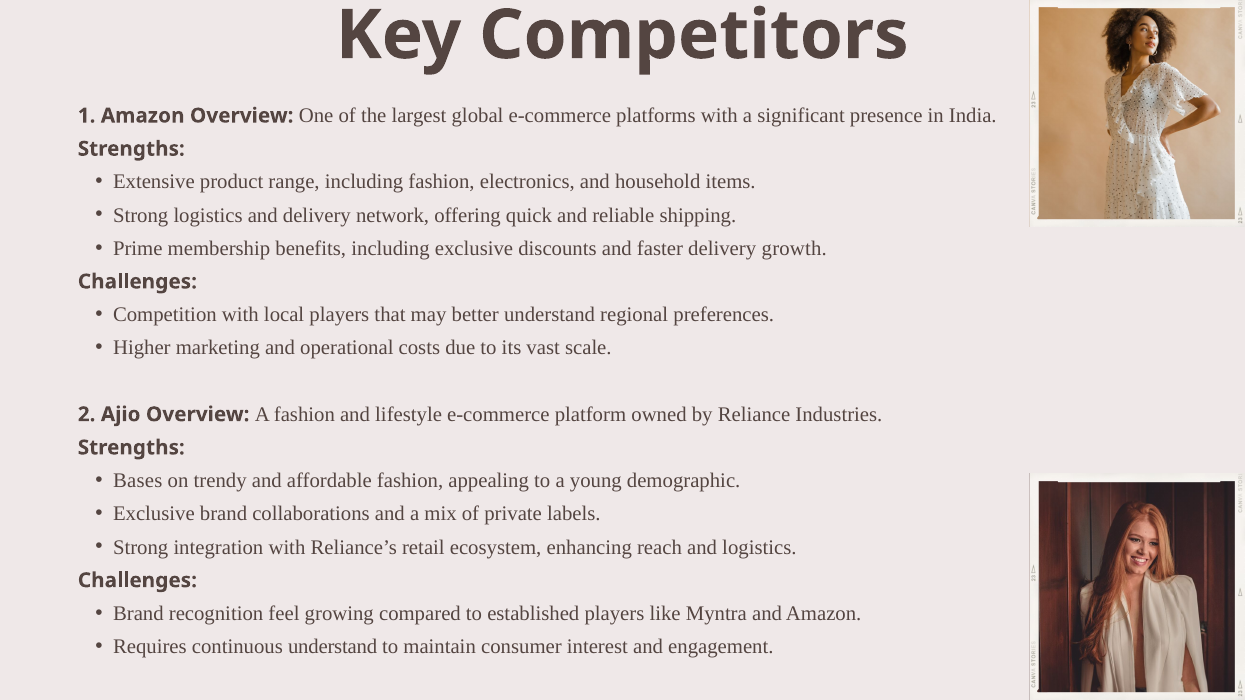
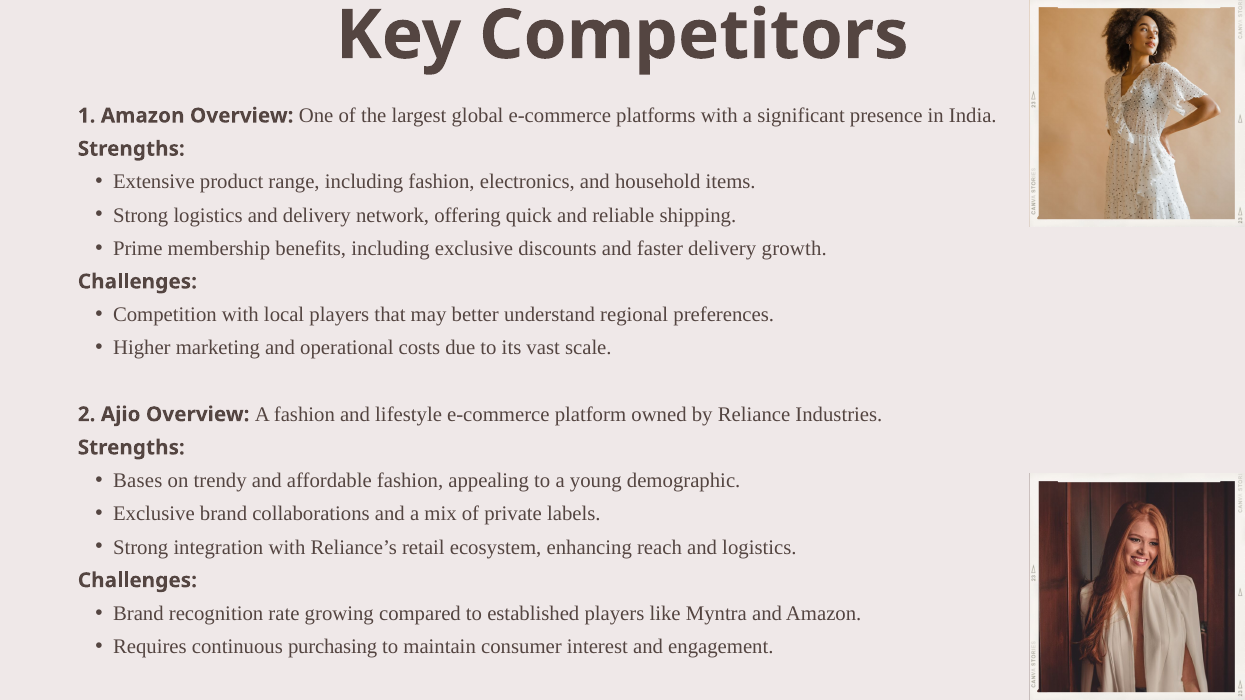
feel: feel -> rate
continuous understand: understand -> purchasing
